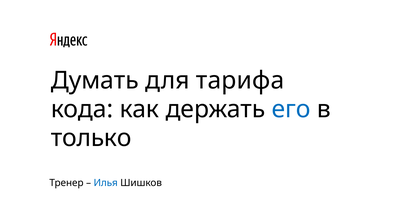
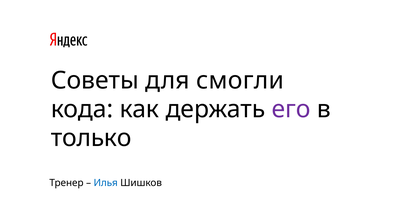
Думать: Думать -> Советы
тарифа: тарифа -> смогли
его colour: blue -> purple
